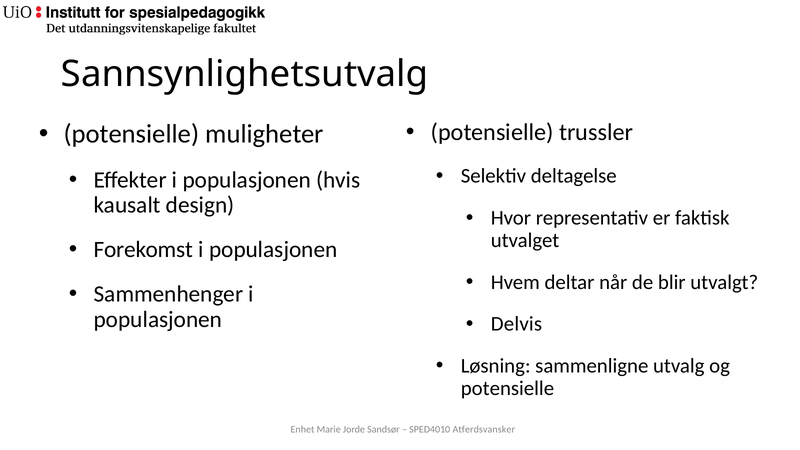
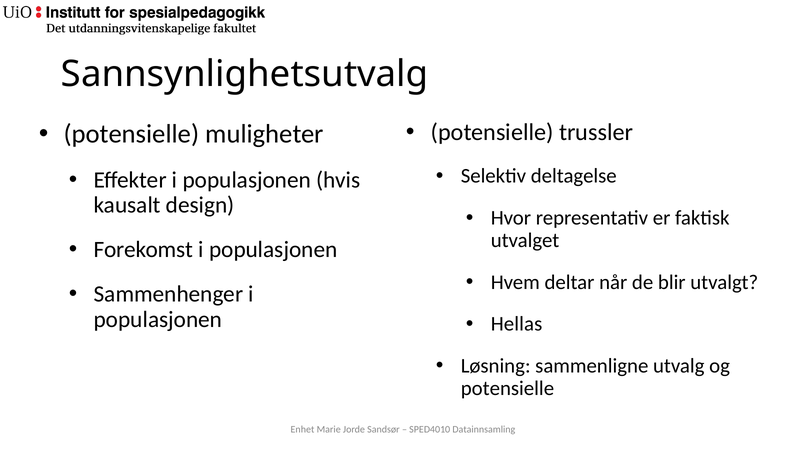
Delvis: Delvis -> Hellas
Atferdsvansker: Atferdsvansker -> Datainnsamling
